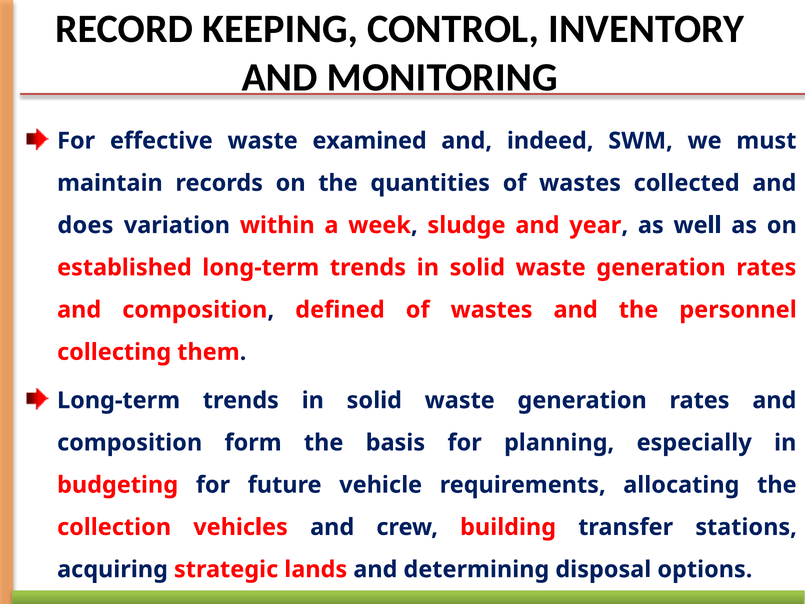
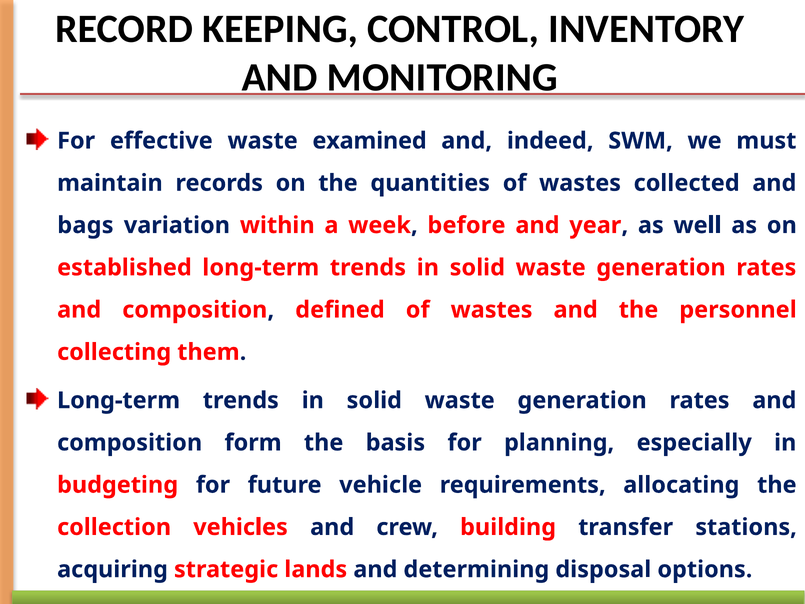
does: does -> bags
sludge: sludge -> before
